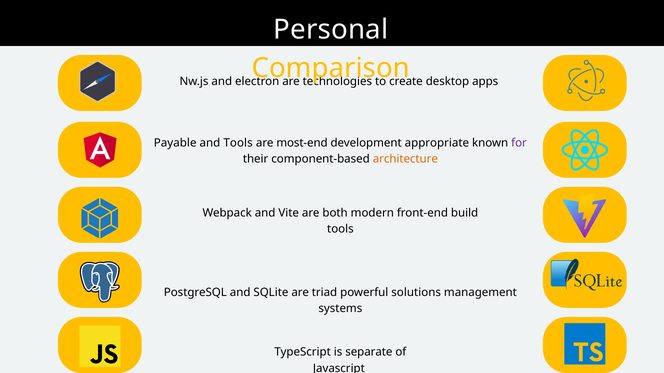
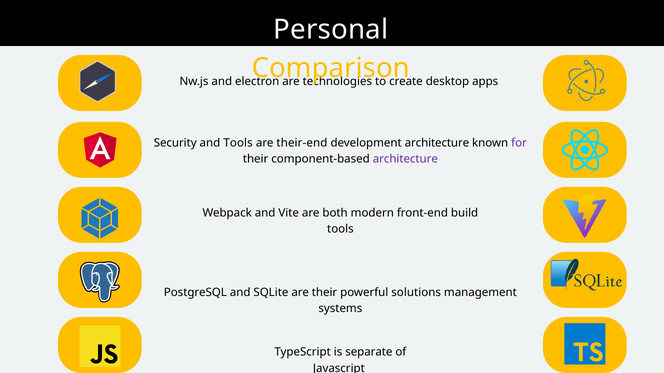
Payable: Payable -> Security
most-end: most-end -> their-end
development appropriate: appropriate -> architecture
architecture at (405, 159) colour: orange -> purple
are triad: triad -> their
